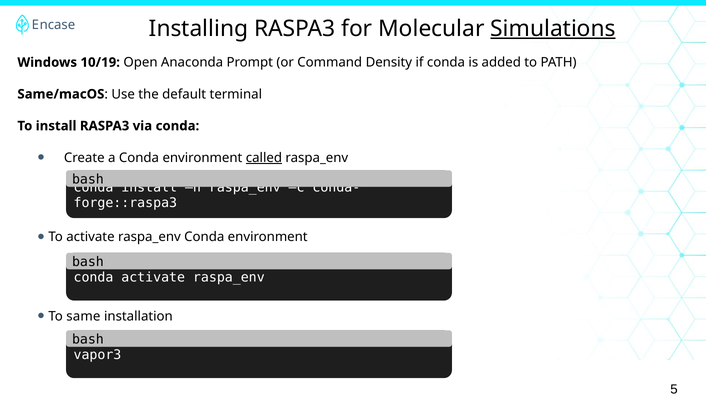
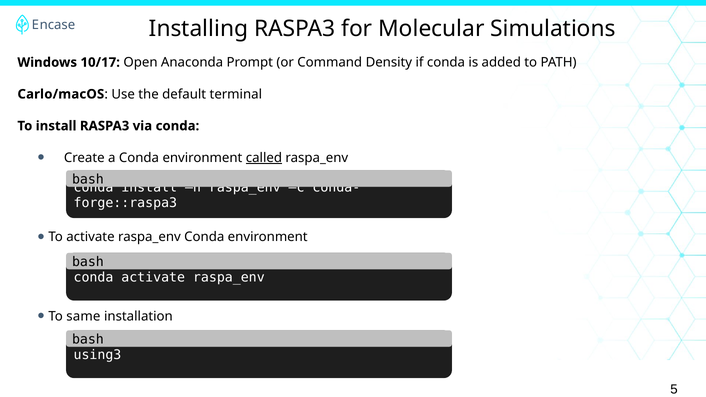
Simulations underline: present -> none
10/19: 10/19 -> 10/17
Same/macOS: Same/macOS -> Carlo/macOS
vapor3: vapor3 -> using3
